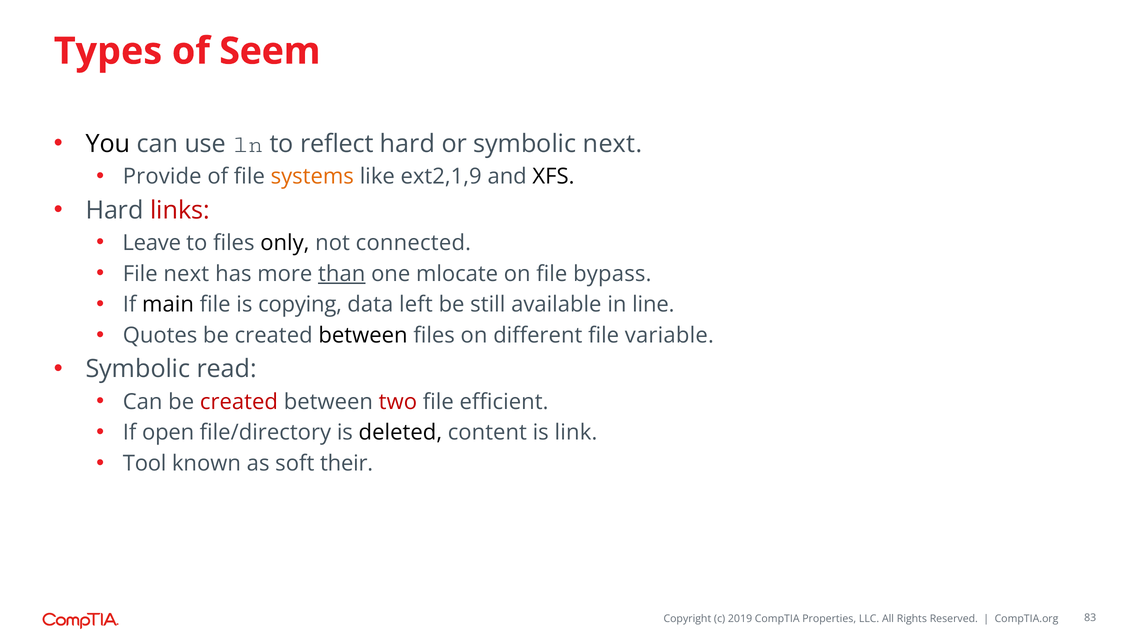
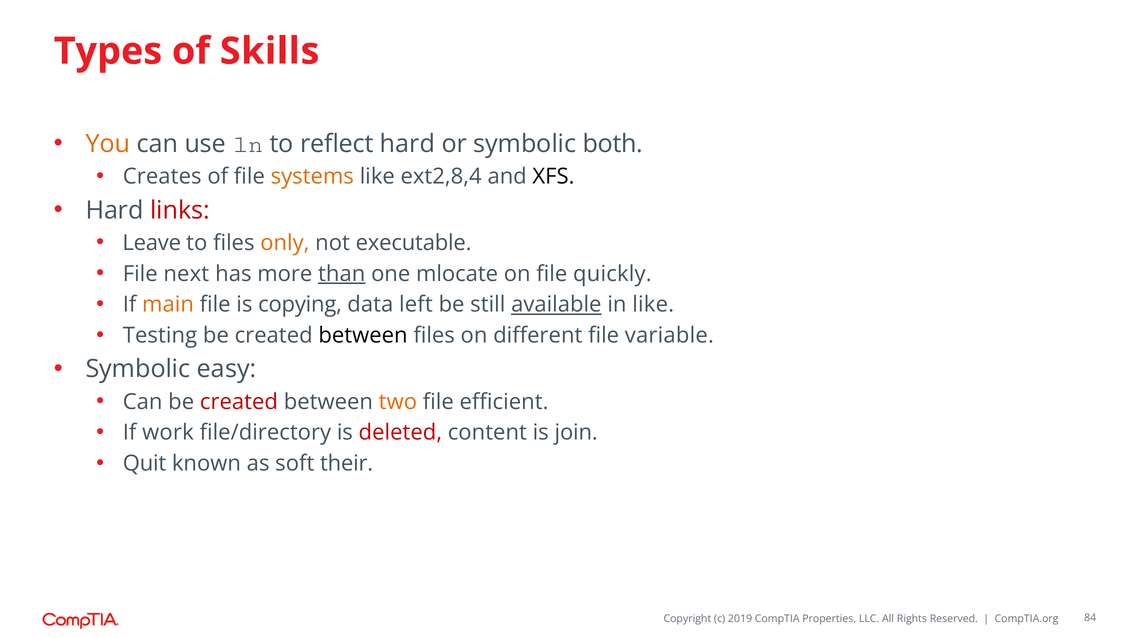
Seem: Seem -> Skills
You colour: black -> orange
symbolic next: next -> both
Provide: Provide -> Creates
ext2,1,9: ext2,1,9 -> ext2,8,4
only colour: black -> orange
connected: connected -> executable
bypass: bypass -> quickly
main colour: black -> orange
available underline: none -> present
in line: line -> like
Quotes: Quotes -> Testing
read: read -> easy
two colour: red -> orange
open: open -> work
deleted colour: black -> red
link: link -> join
Tool: Tool -> Quit
83: 83 -> 84
